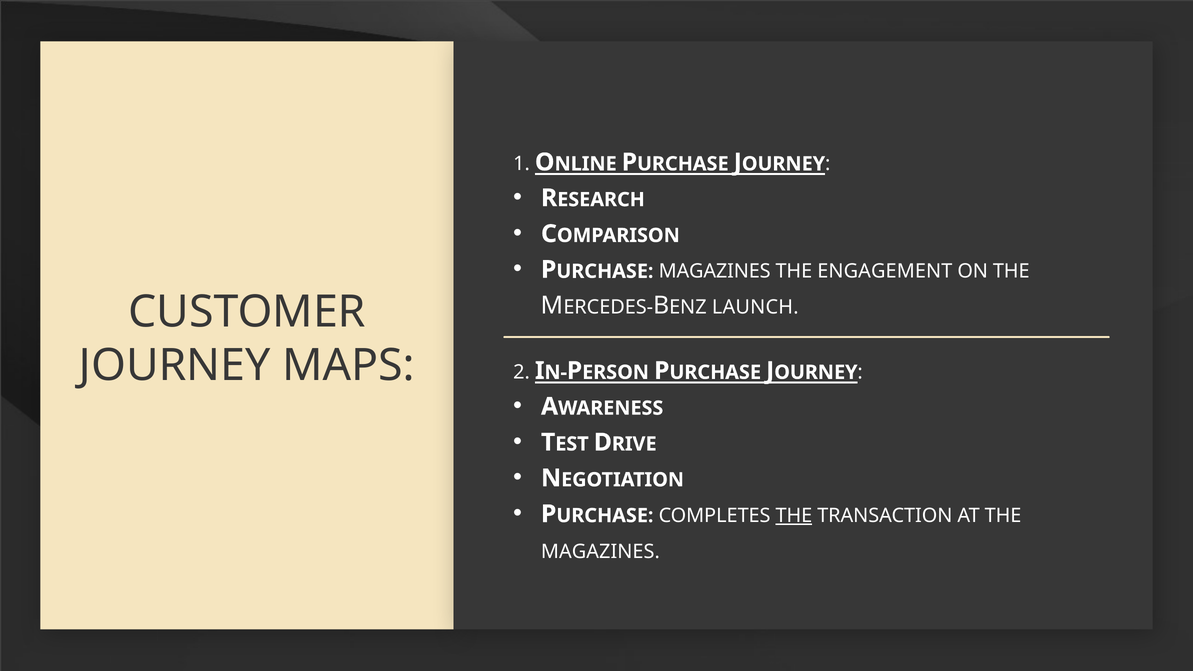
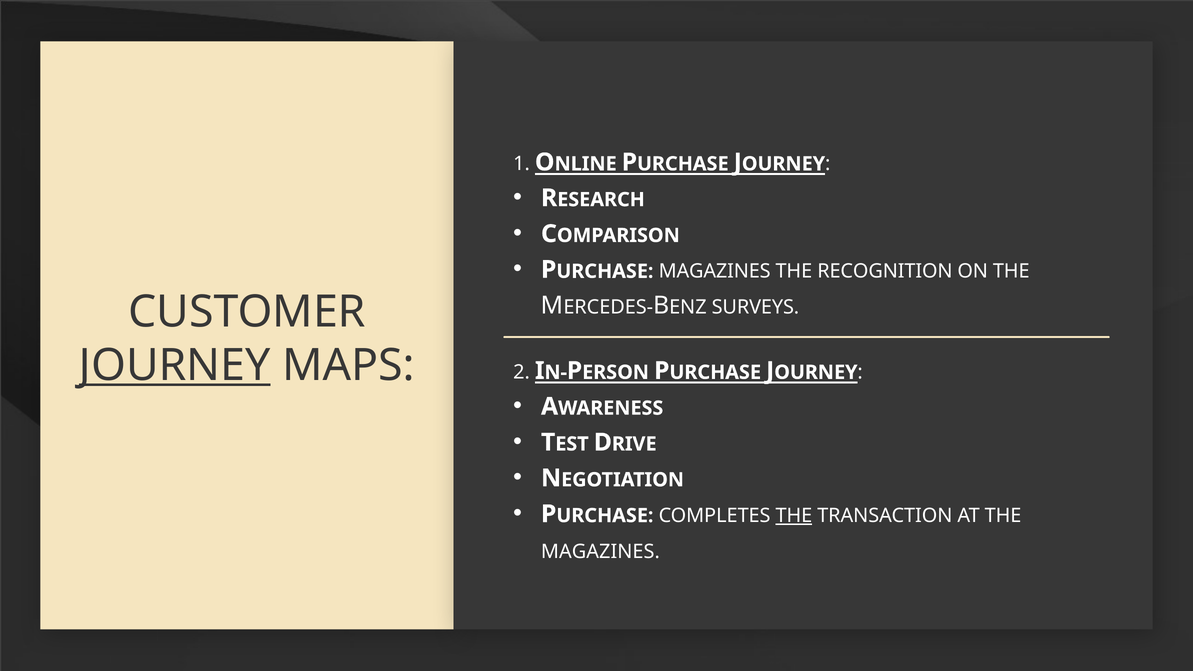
ENGAGEMENT: ENGAGEMENT -> RECOGNITION
LAUNCH: LAUNCH -> SURVEYS
JOURNEY at (175, 366) underline: none -> present
